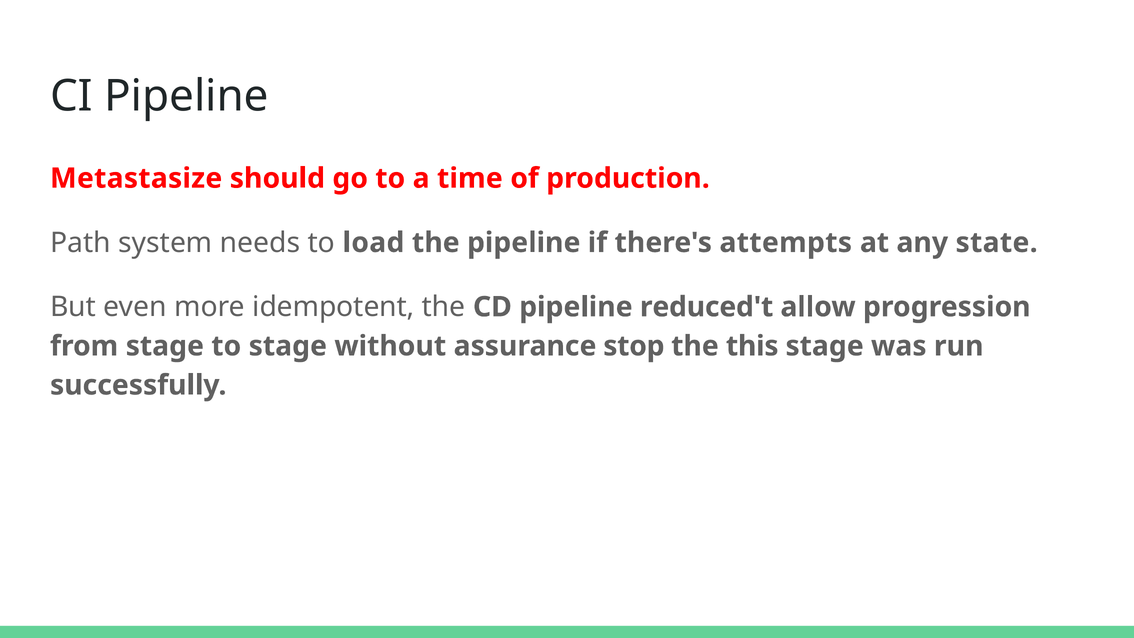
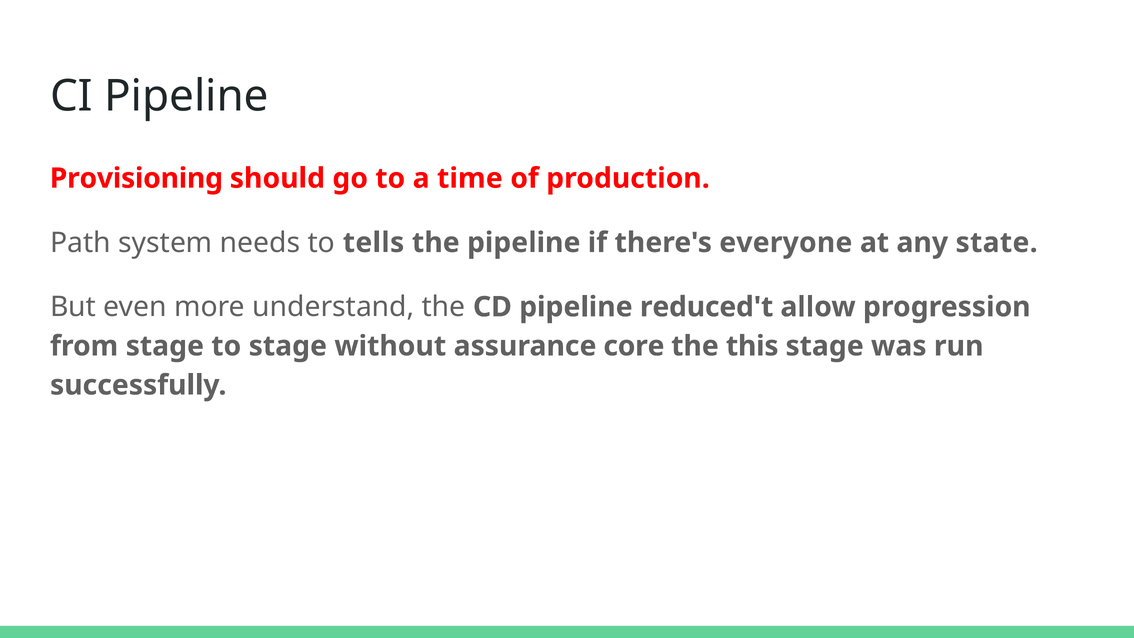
Metastasize: Metastasize -> Provisioning
load: load -> tells
attempts: attempts -> everyone
idempotent: idempotent -> understand
stop: stop -> core
